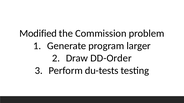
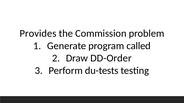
Modified: Modified -> Provides
larger: larger -> called
